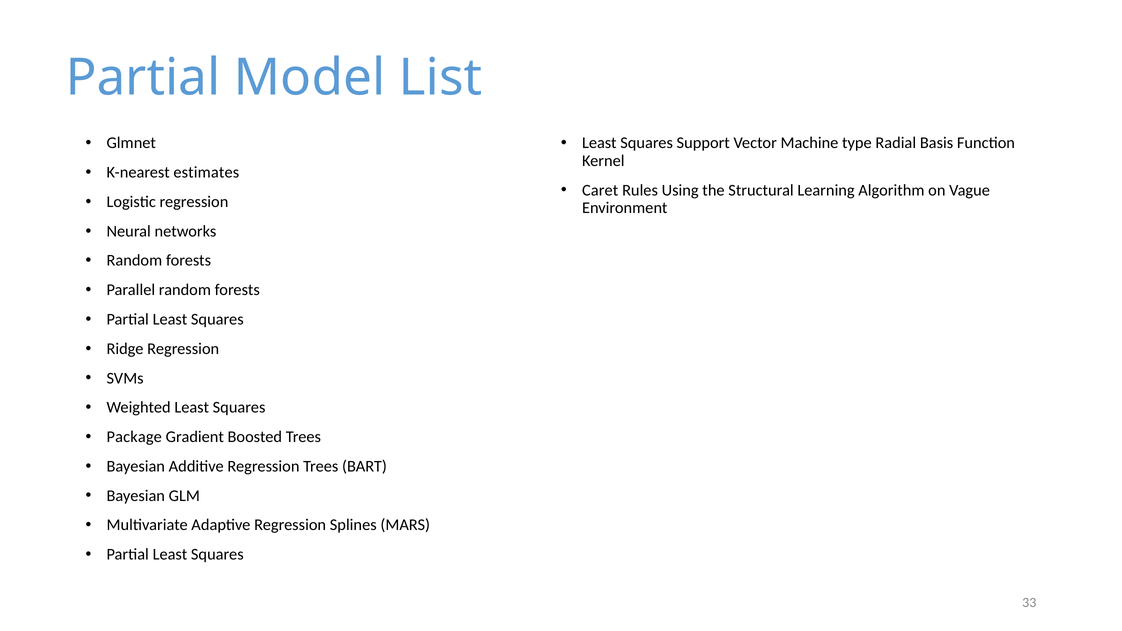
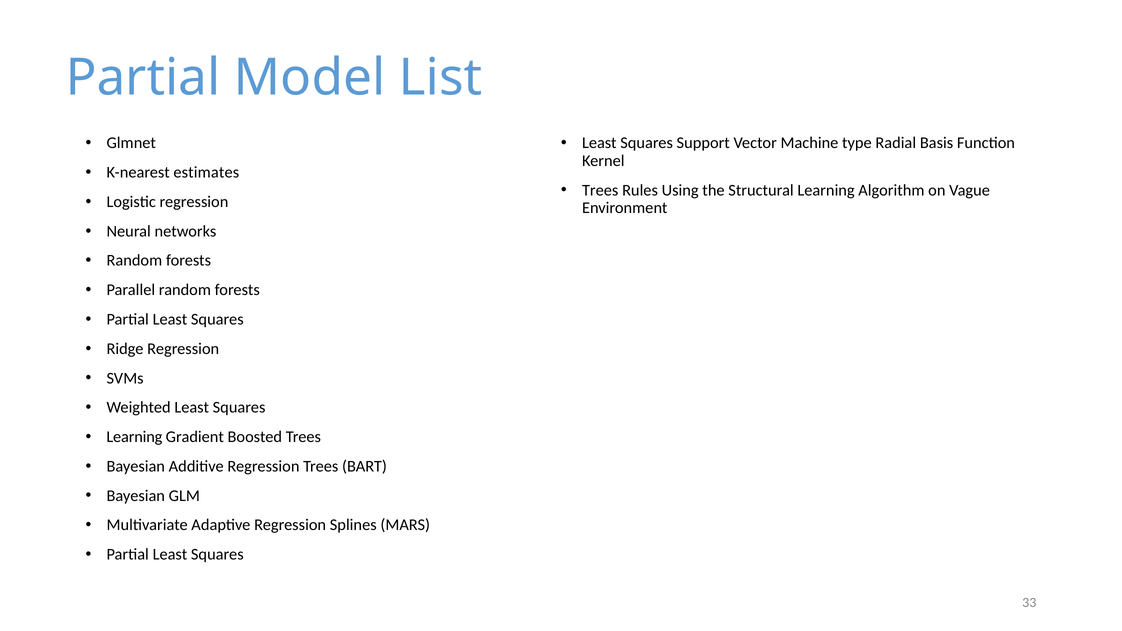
Caret at (600, 190): Caret -> Trees
Package at (134, 437): Package -> Learning
